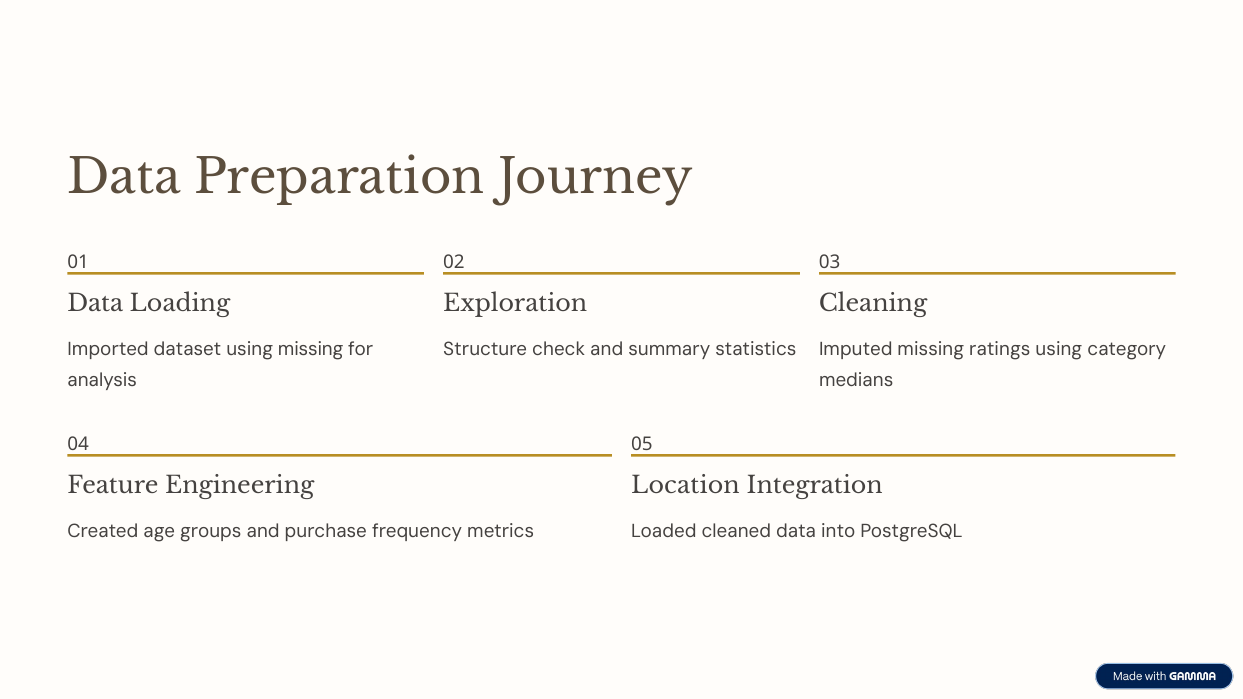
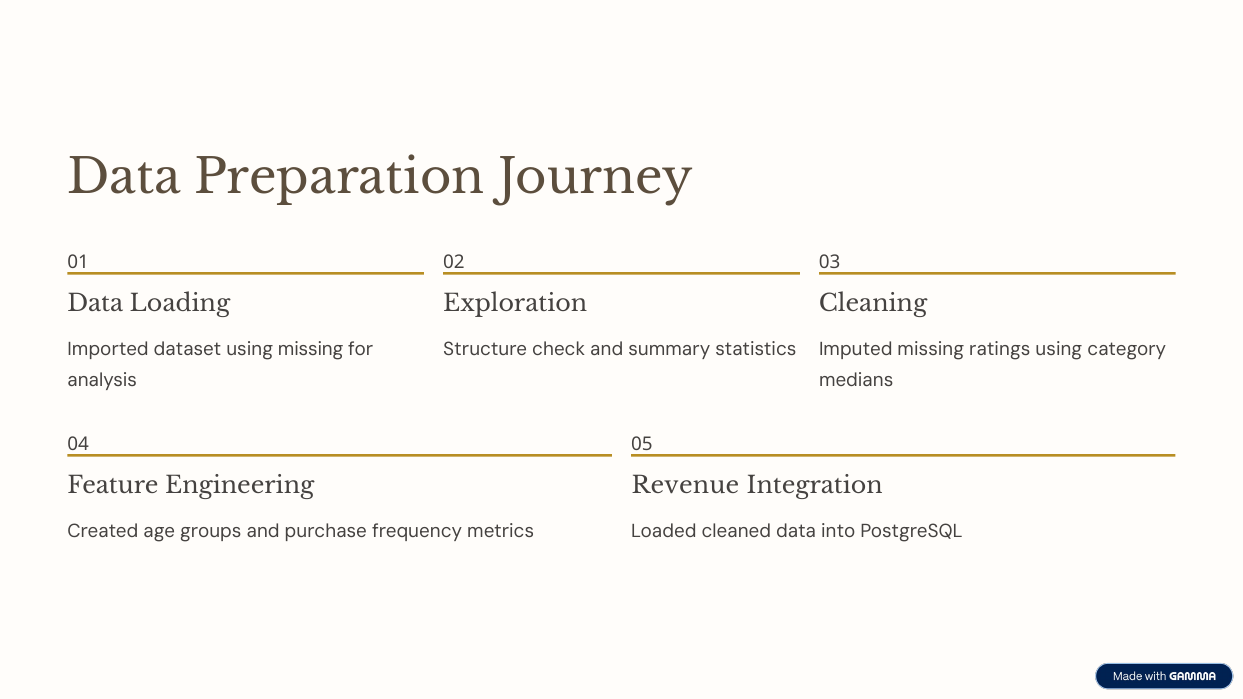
Location: Location -> Revenue
